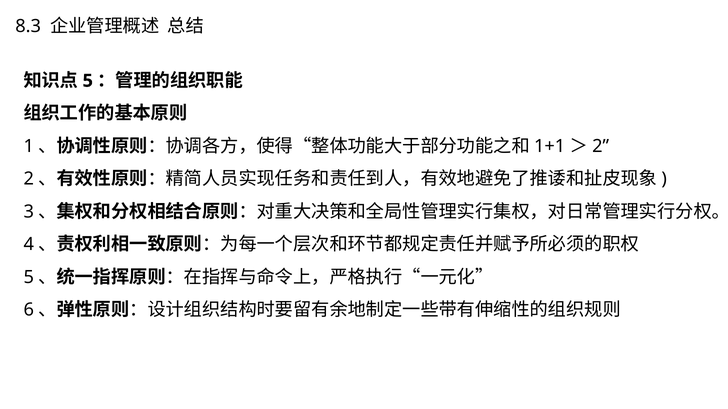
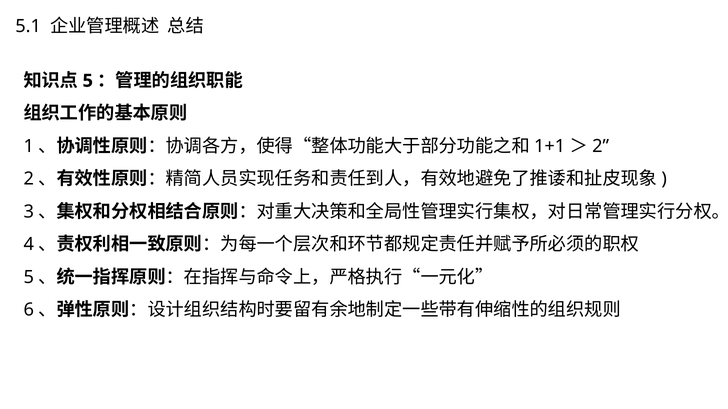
8.3: 8.3 -> 5.1
